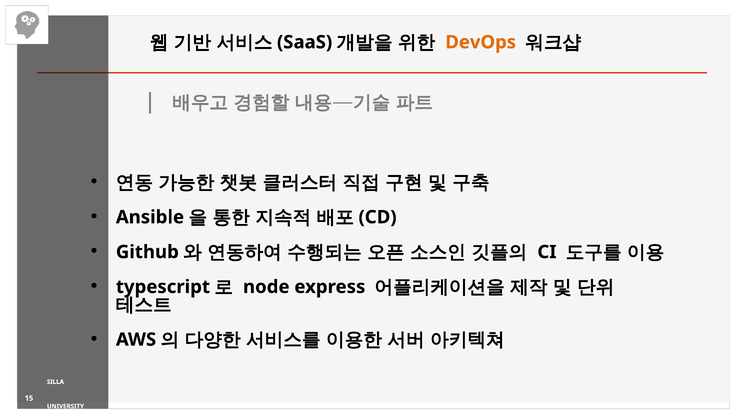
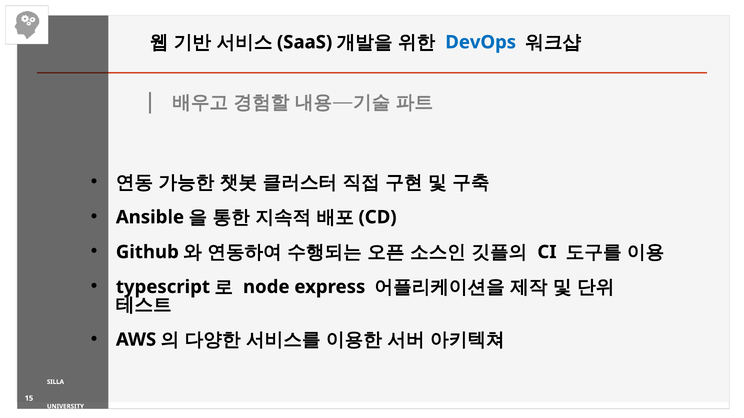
DevOps colour: orange -> blue
